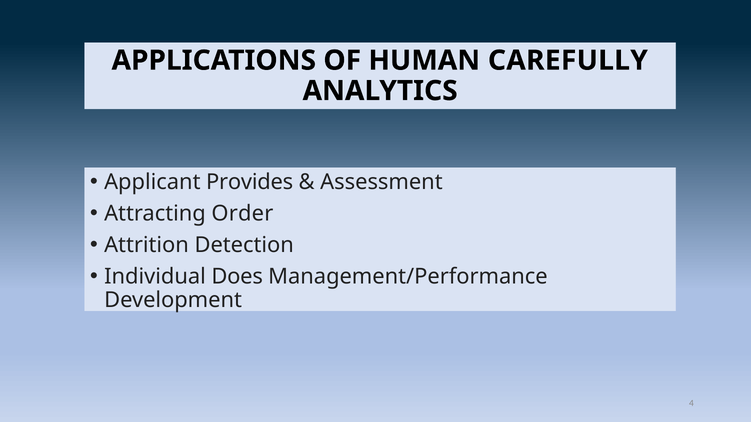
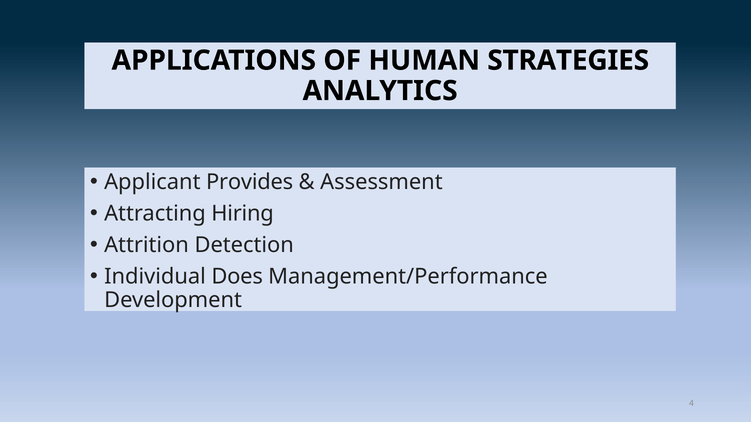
CAREFULLY: CAREFULLY -> STRATEGIES
Order: Order -> Hiring
